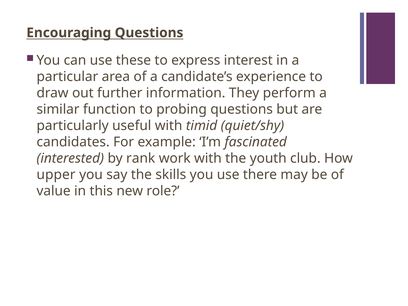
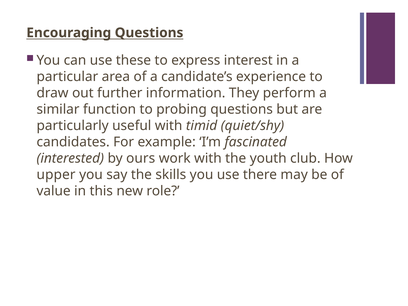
rank: rank -> ours
